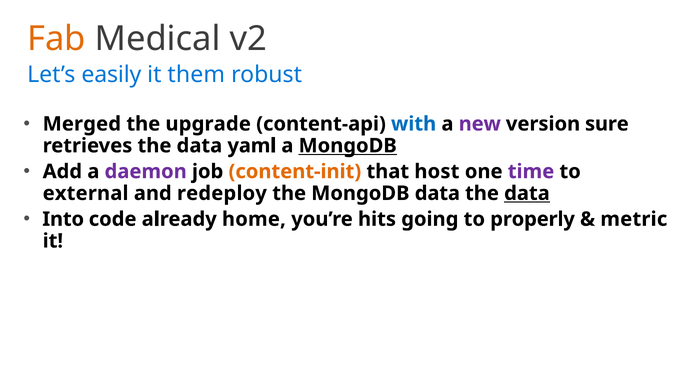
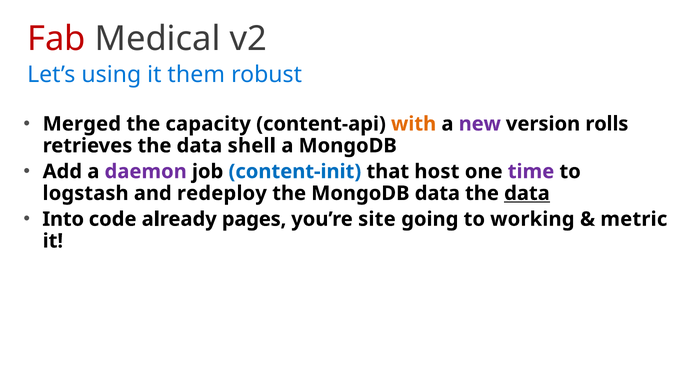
Fab colour: orange -> red
easily: easily -> using
upgrade: upgrade -> capacity
with colour: blue -> orange
sure: sure -> rolls
yaml: yaml -> shell
MongoDB at (348, 146) underline: present -> none
content-init colour: orange -> blue
external: external -> logstash
home: home -> pages
hits: hits -> site
properly: properly -> working
